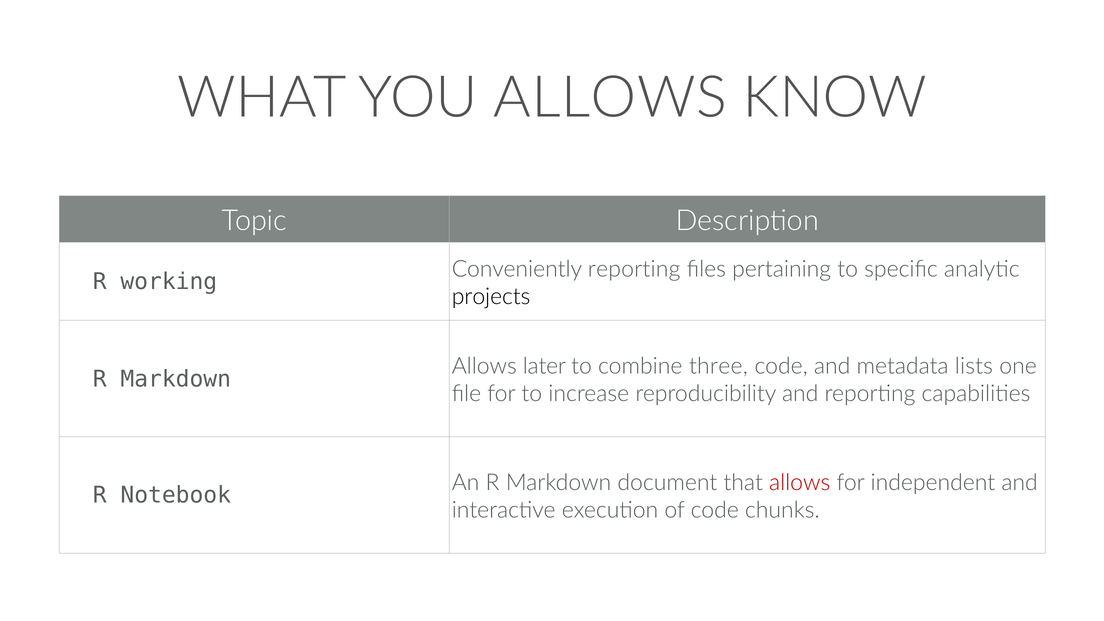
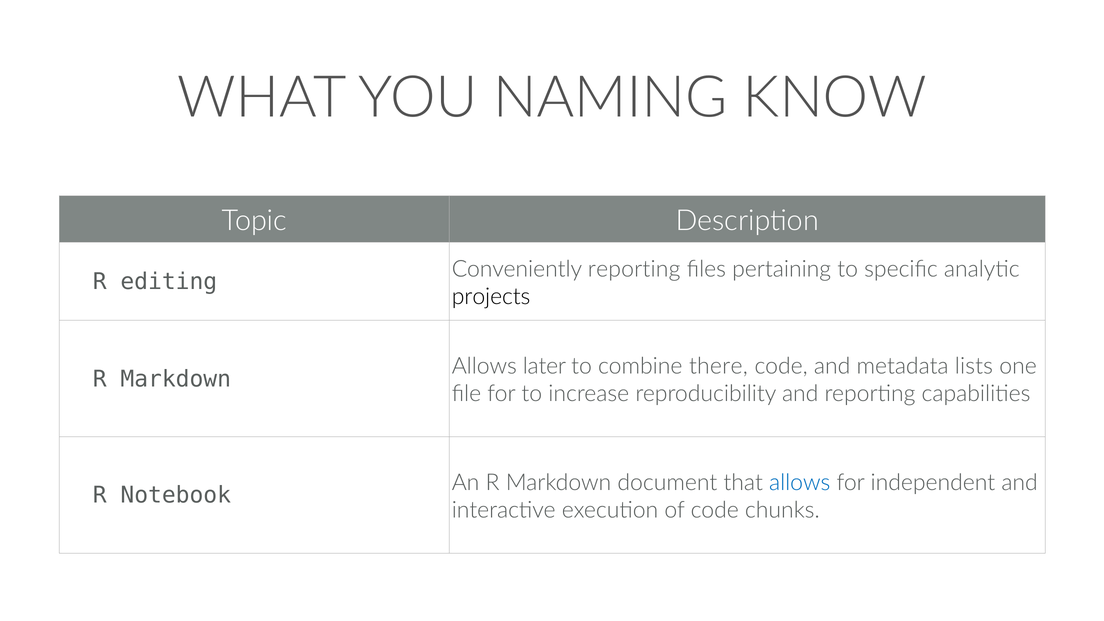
YOU ALLOWS: ALLOWS -> NAMING
working: working -> editing
three: three -> there
allows at (800, 482) colour: red -> blue
